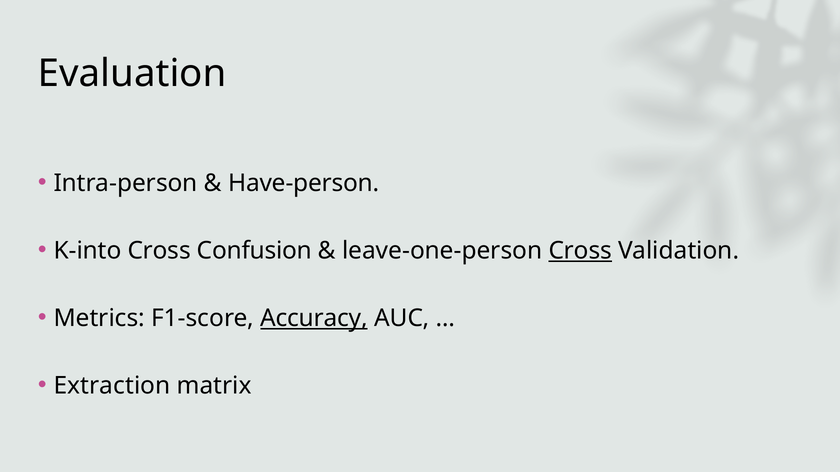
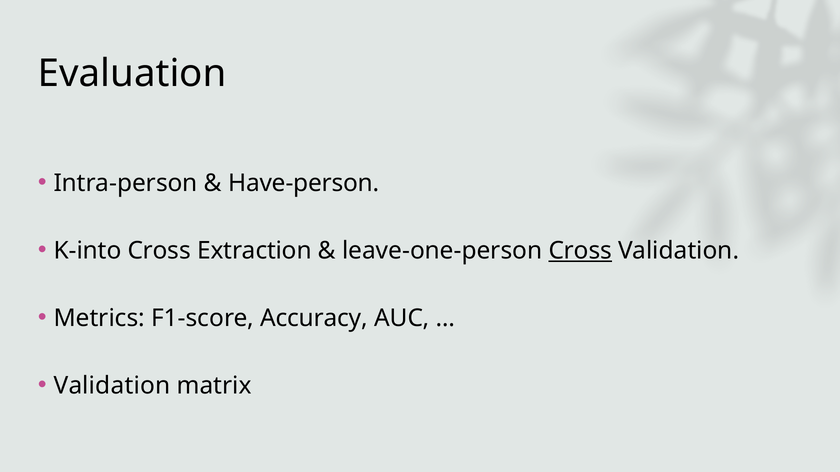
Confusion: Confusion -> Extraction
Accuracy underline: present -> none
Extraction at (112, 386): Extraction -> Validation
